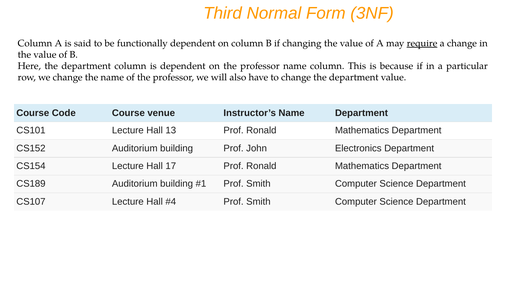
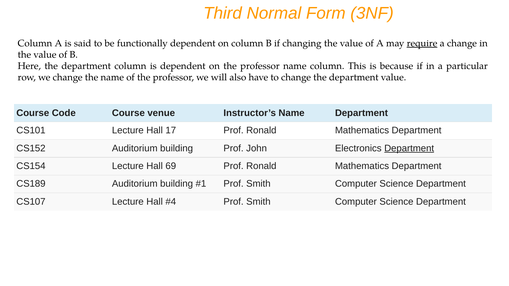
13: 13 -> 17
Department at (409, 148) underline: none -> present
17: 17 -> 69
